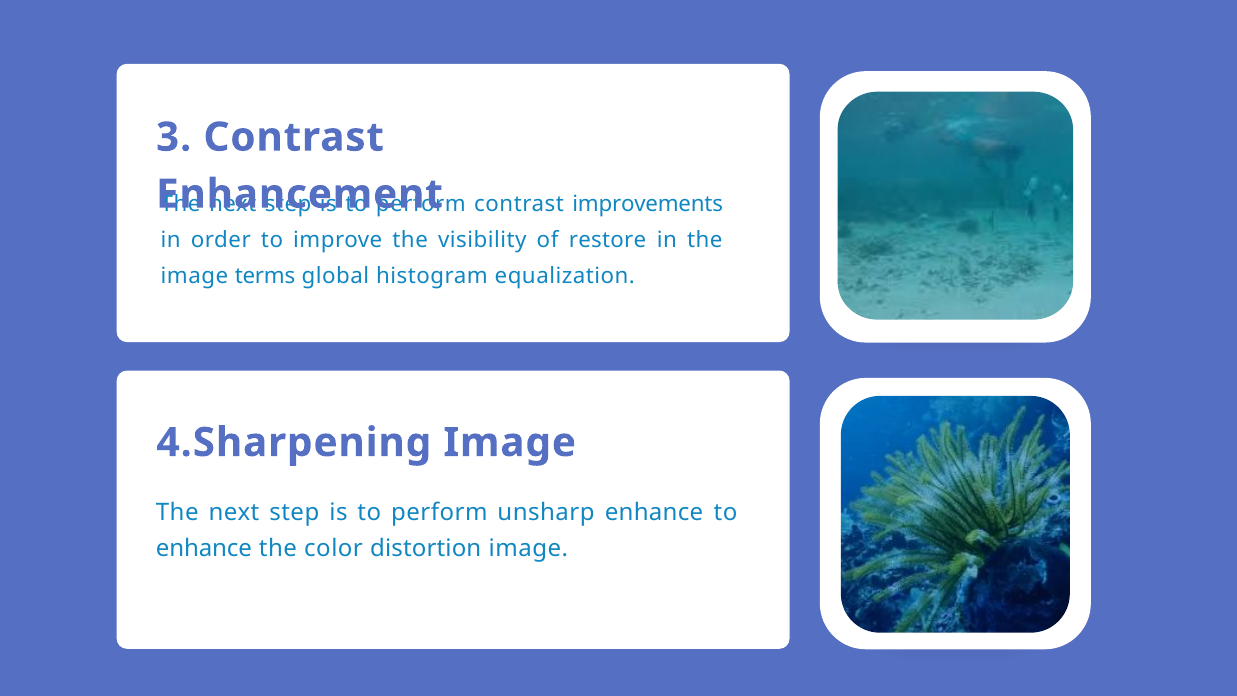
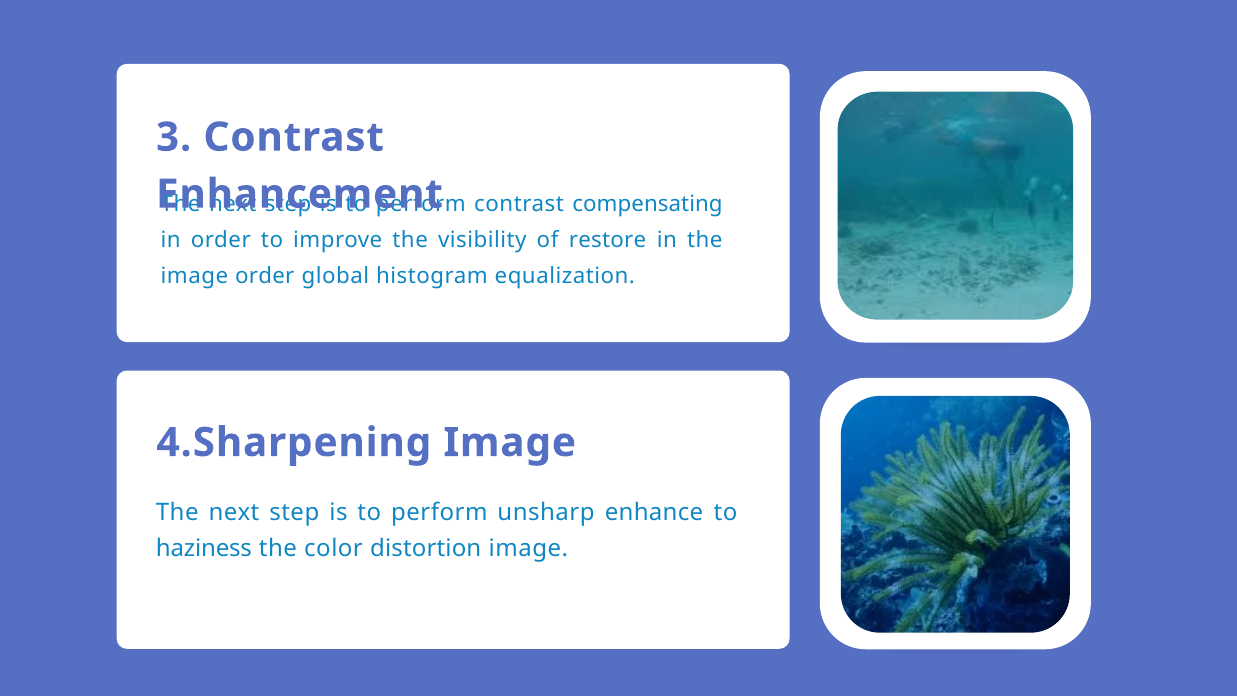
improvements: improvements -> compensating
image terms: terms -> order
enhance at (204, 549): enhance -> haziness
